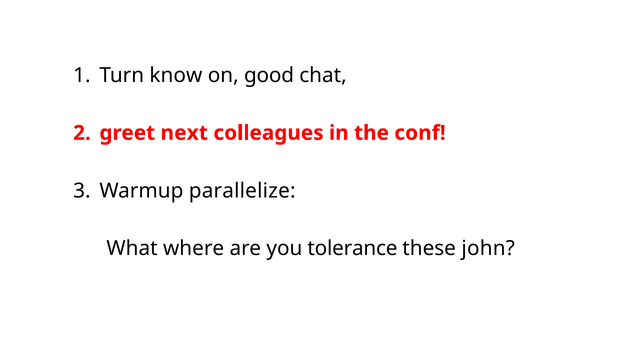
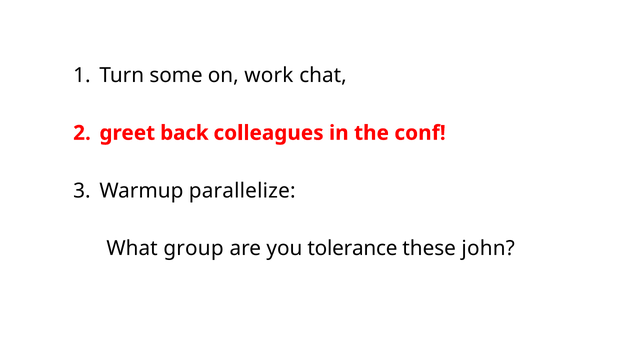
know: know -> some
good: good -> work
next: next -> back
where: where -> group
